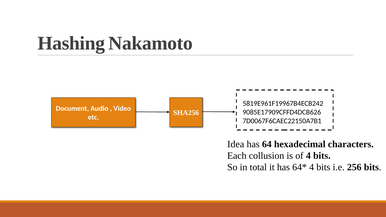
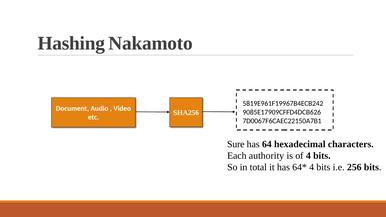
Idea: Idea -> Sure
collusion: collusion -> authority
